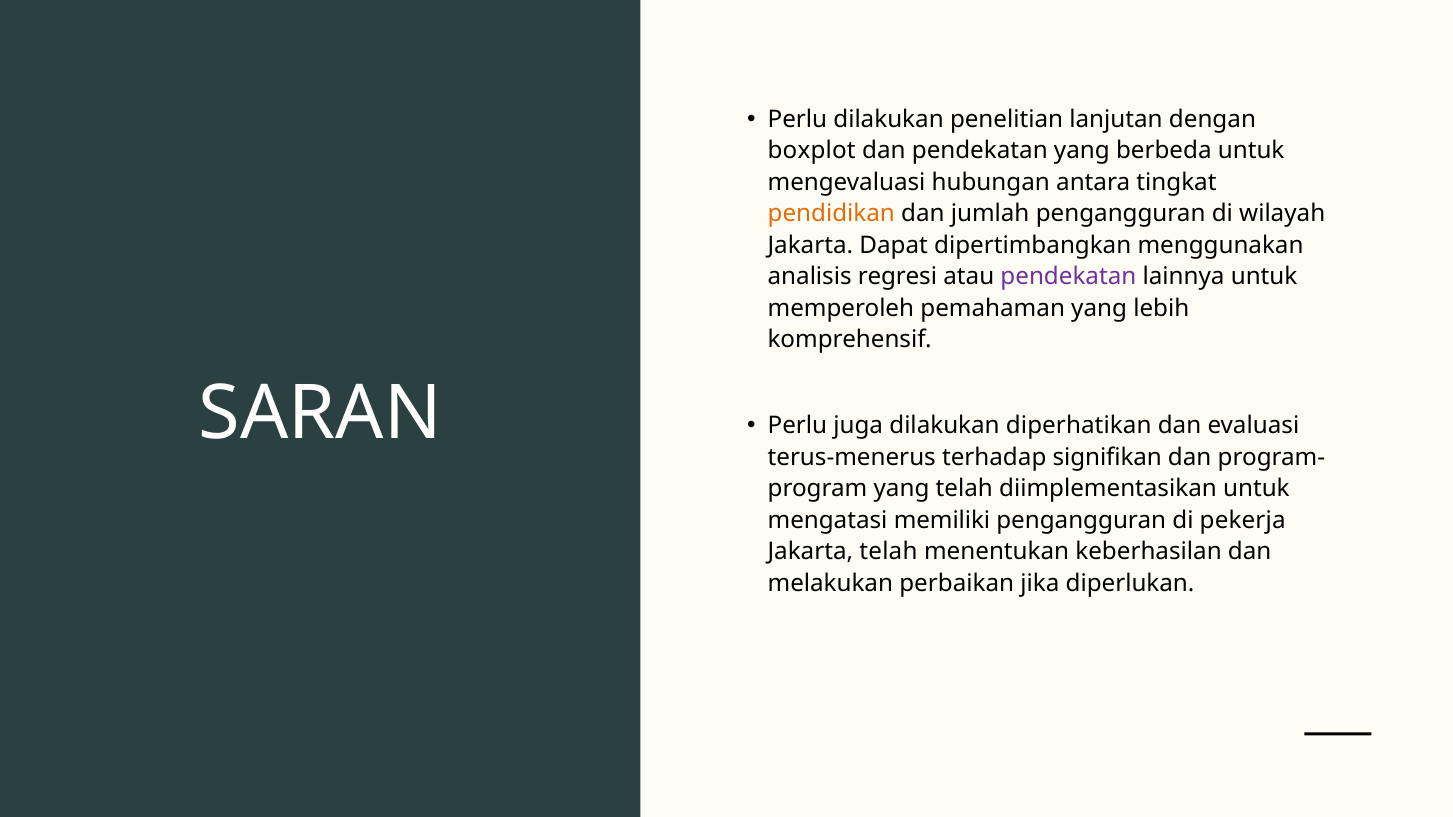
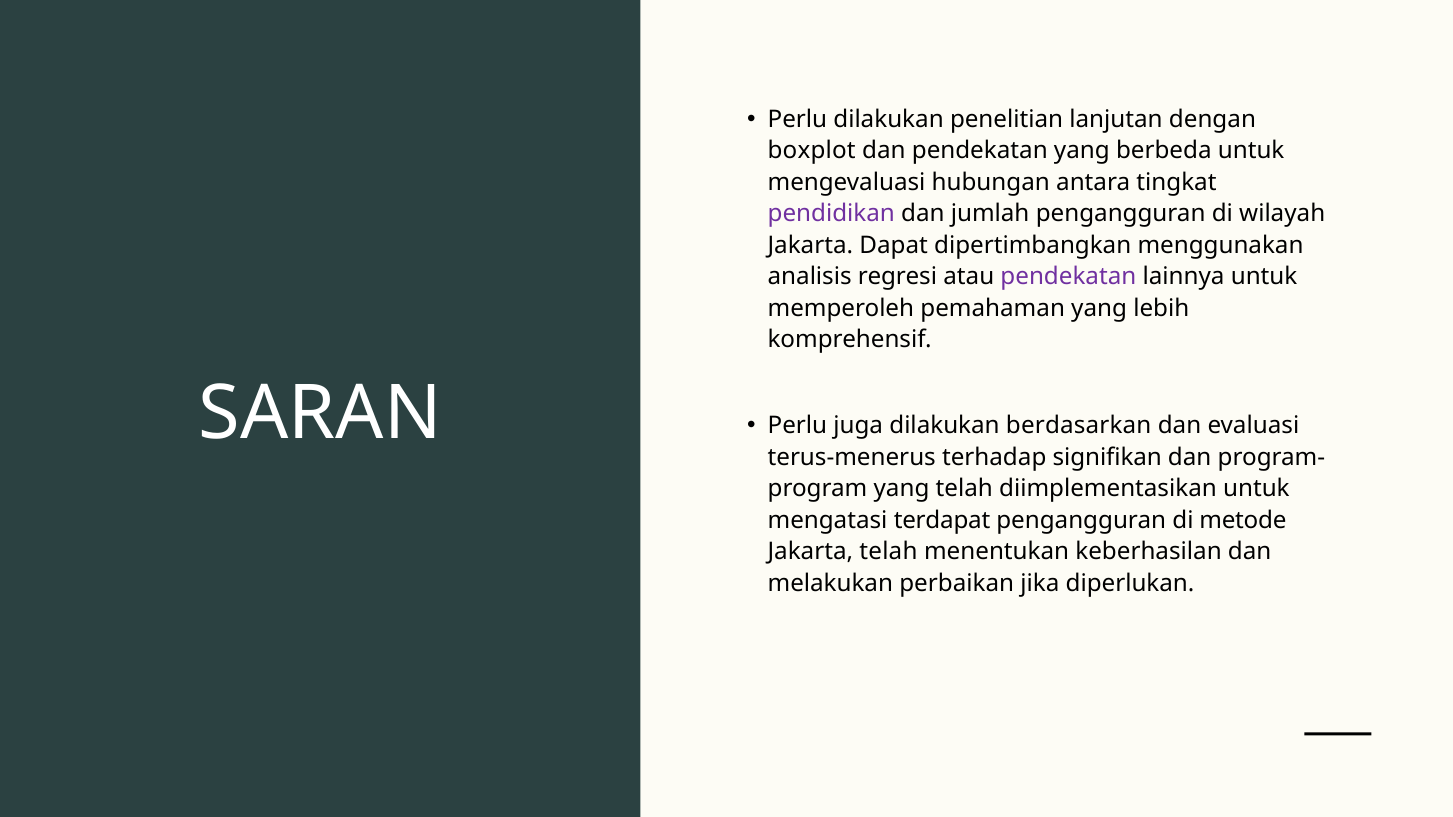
pendidikan colour: orange -> purple
diperhatikan: diperhatikan -> berdasarkan
memiliki: memiliki -> terdapat
pekerja: pekerja -> metode
